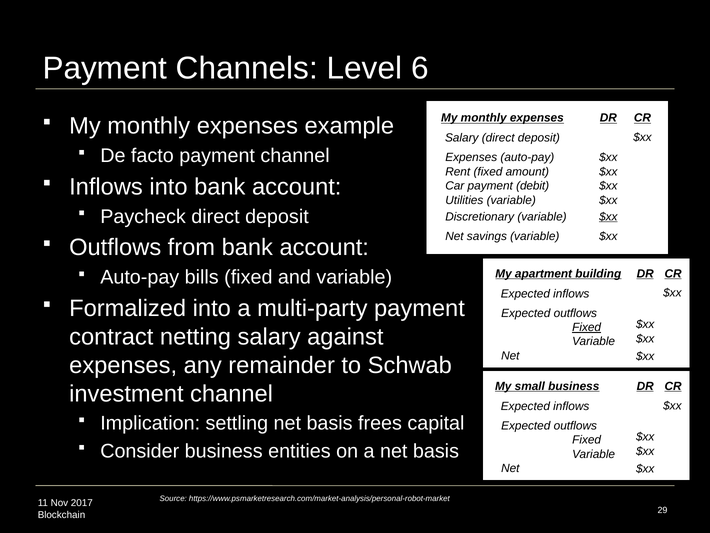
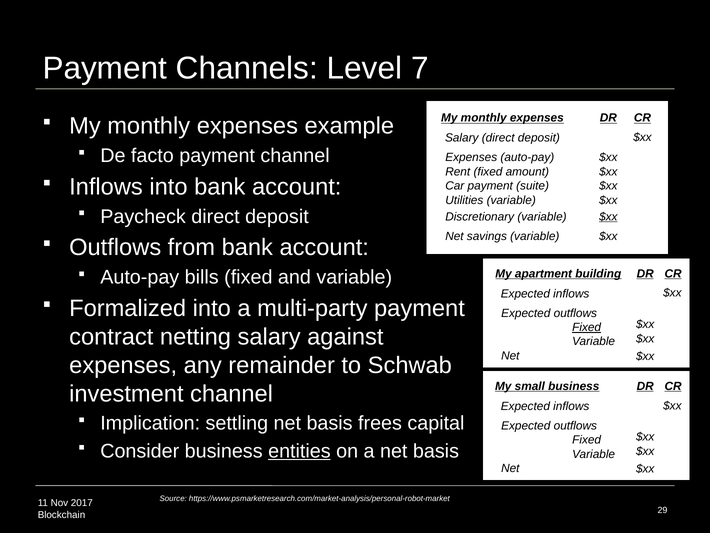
6: 6 -> 7
debit: debit -> suite
entities underline: none -> present
